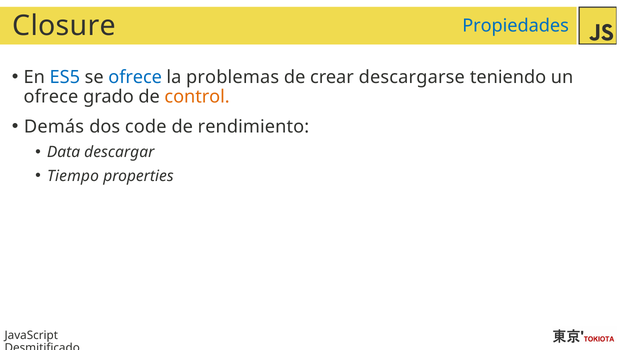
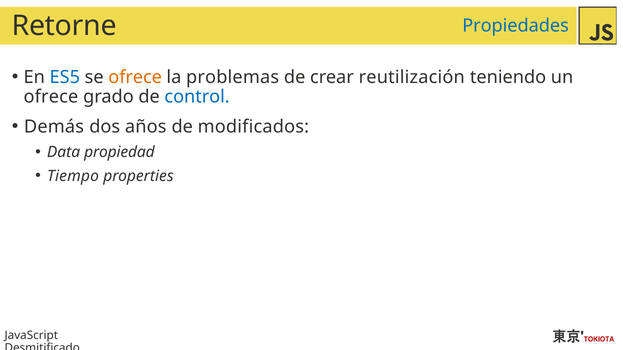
Closure: Closure -> Retorne
ofrece at (135, 77) colour: blue -> orange
descargarse: descargarse -> reutilización
control colour: orange -> blue
code: code -> años
rendimiento: rendimiento -> modificados
descargar: descargar -> propiedad
